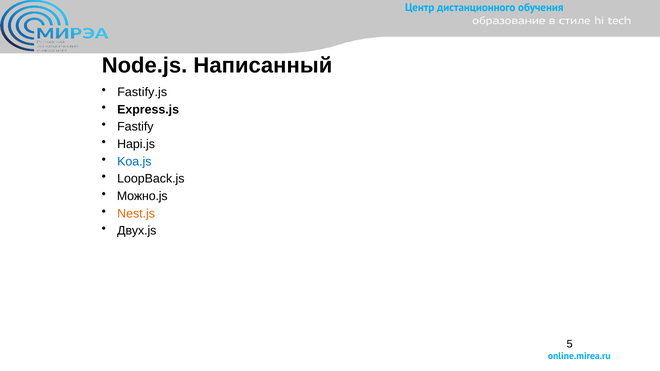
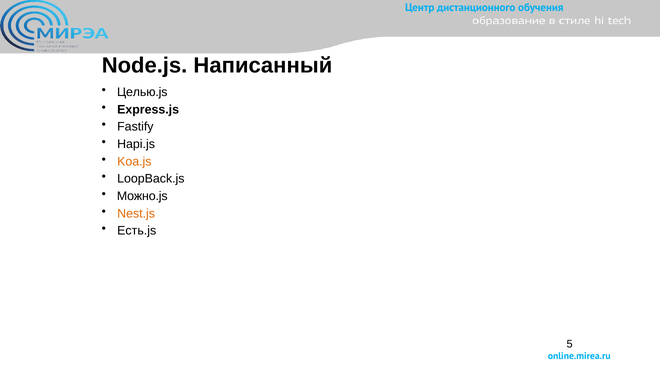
Fastify.js: Fastify.js -> Целью.js
Koa.js colour: blue -> orange
Двух.js: Двух.js -> Есть.js
